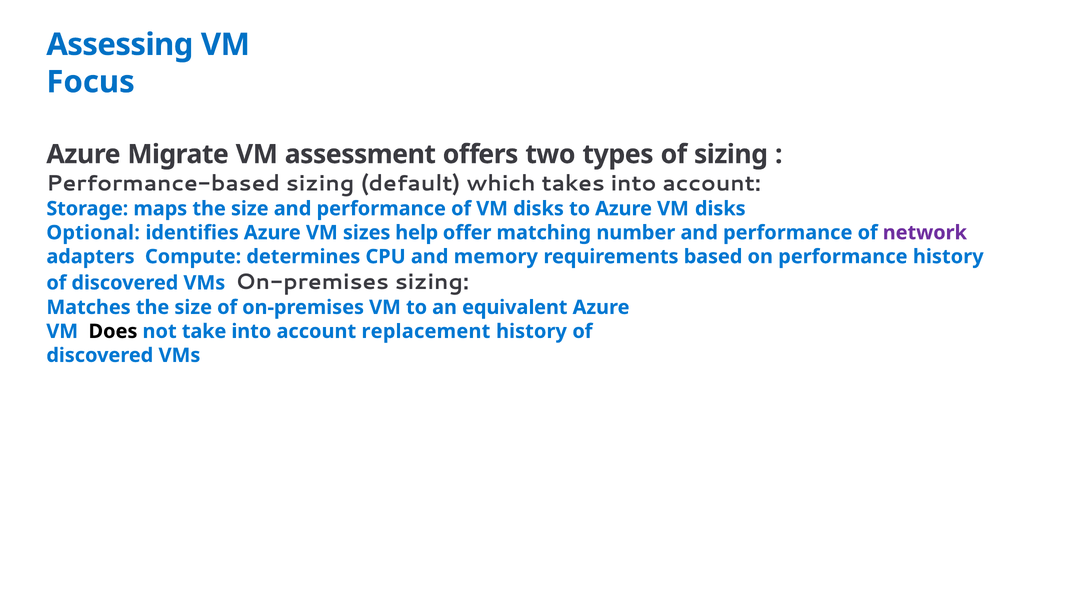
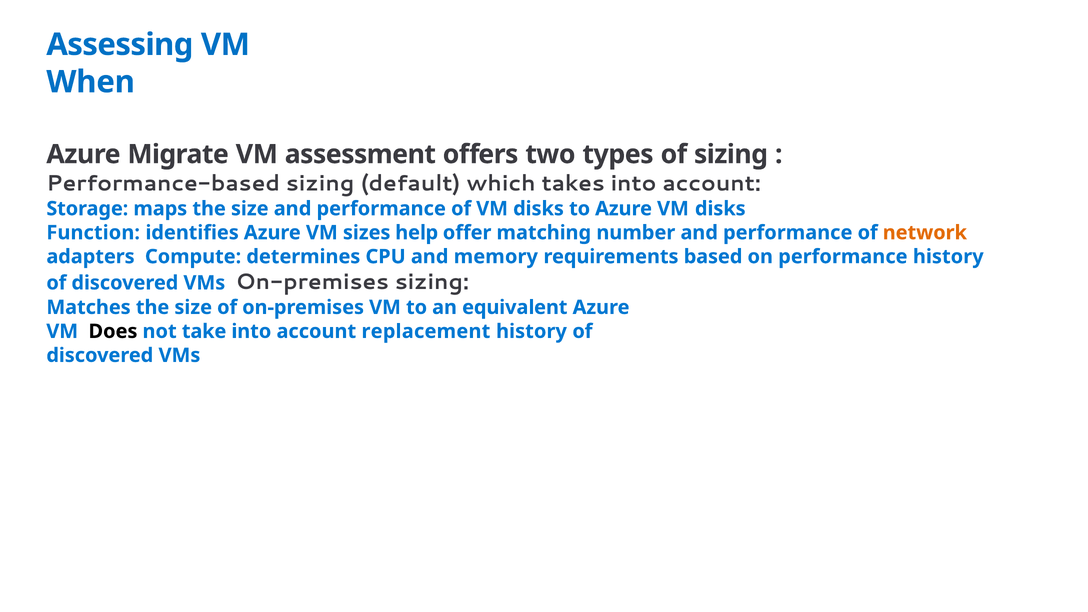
Focus: Focus -> When
Optional: Optional -> Function
network colour: purple -> orange
